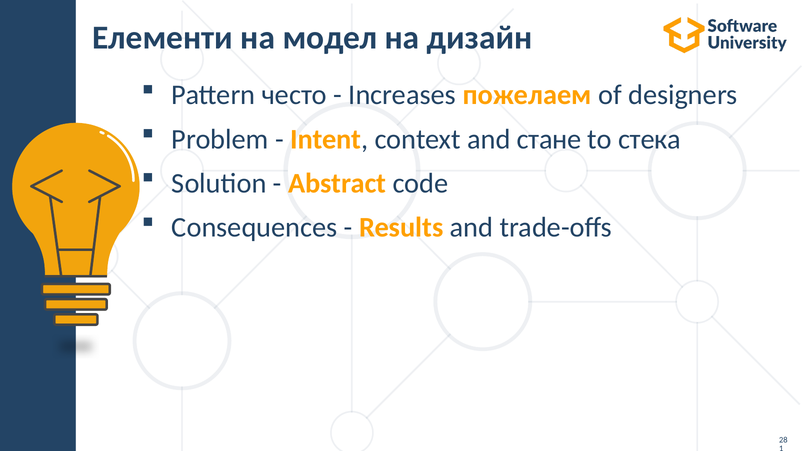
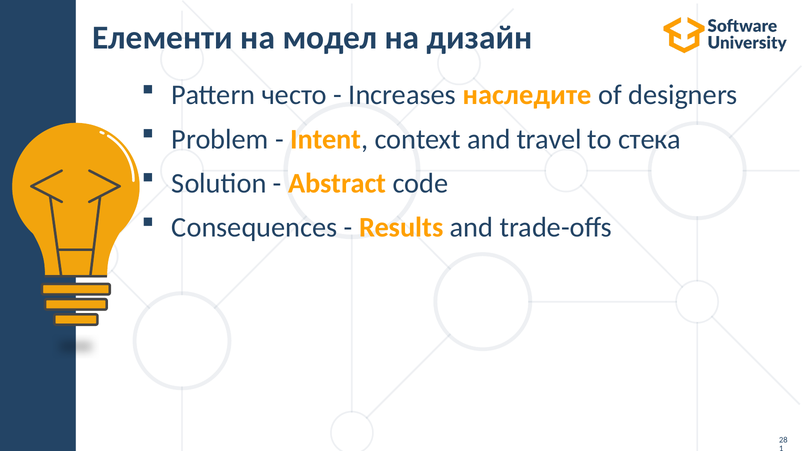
пожелаем: пожелаем -> наследите
стане: стане -> travel
